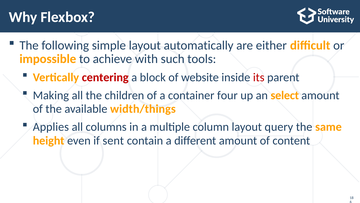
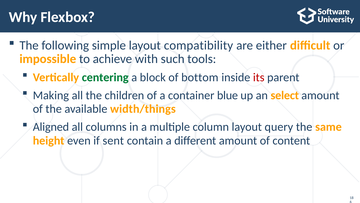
automatically: automatically -> compatibility
centering colour: red -> green
website: website -> bottom
four: four -> blue
Applies: Applies -> Aligned
